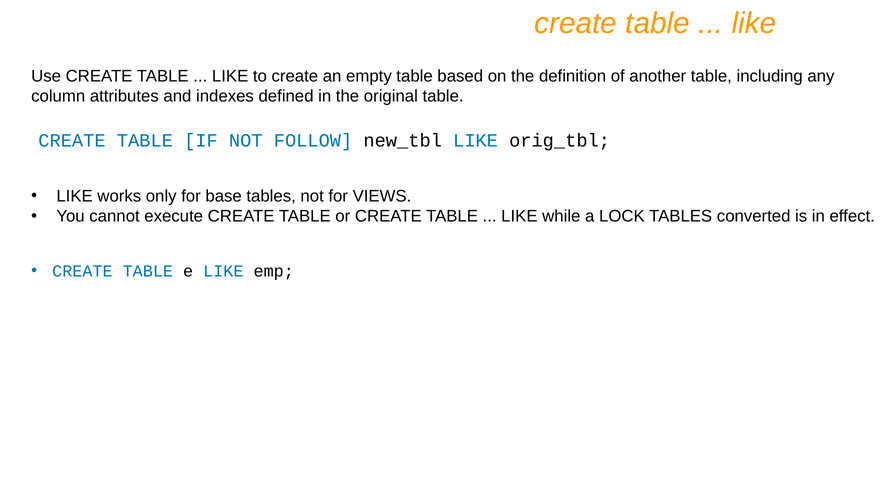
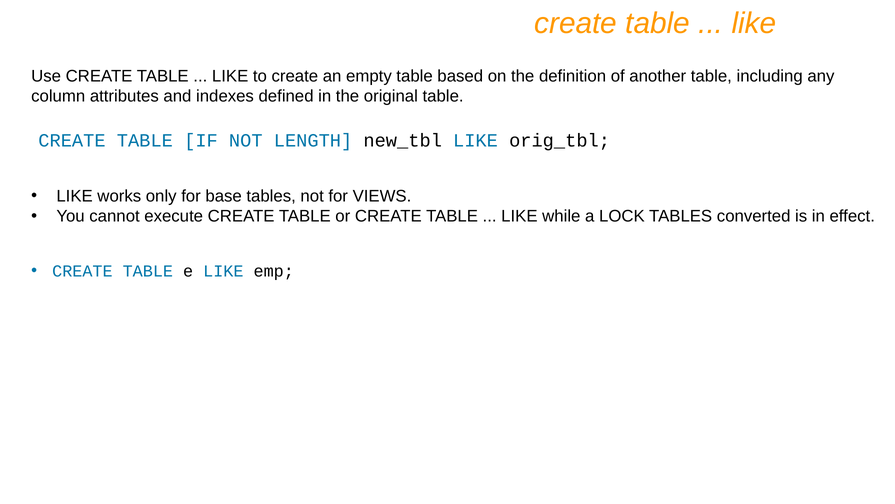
FOLLOW: FOLLOW -> LENGTH
